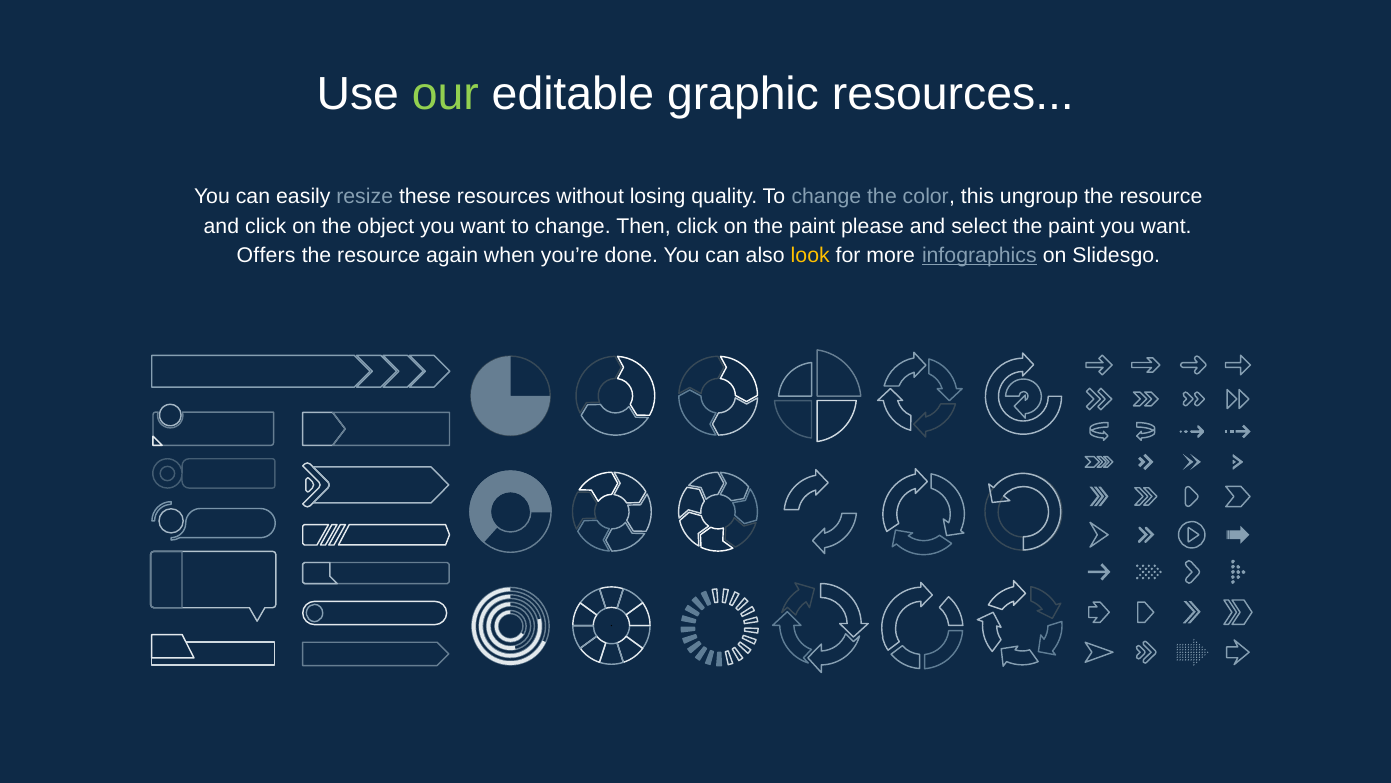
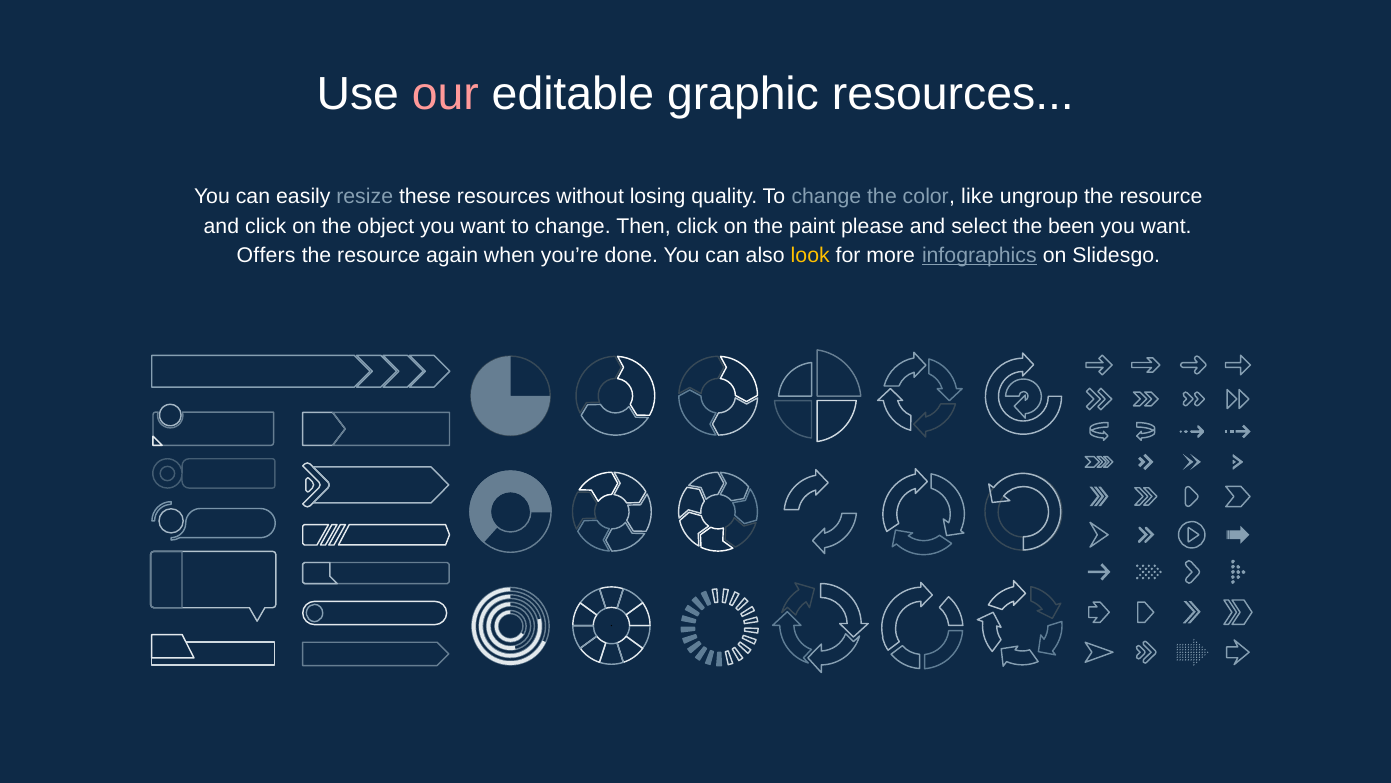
our colour: light green -> pink
this: this -> like
select the paint: paint -> been
